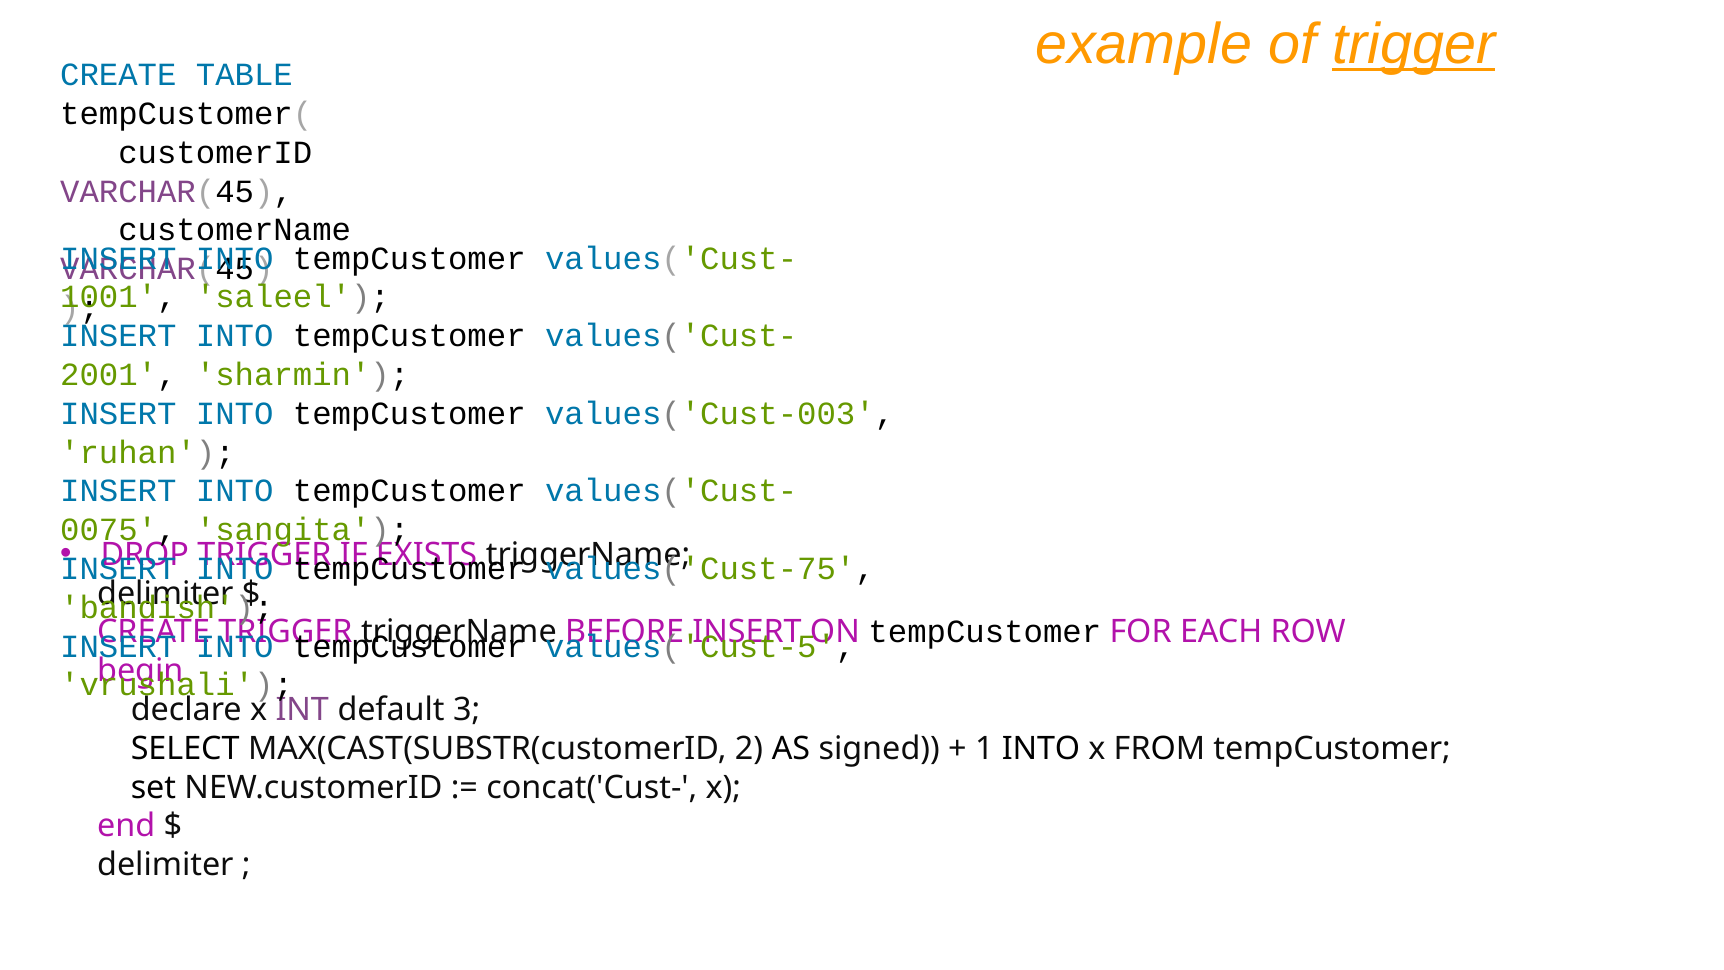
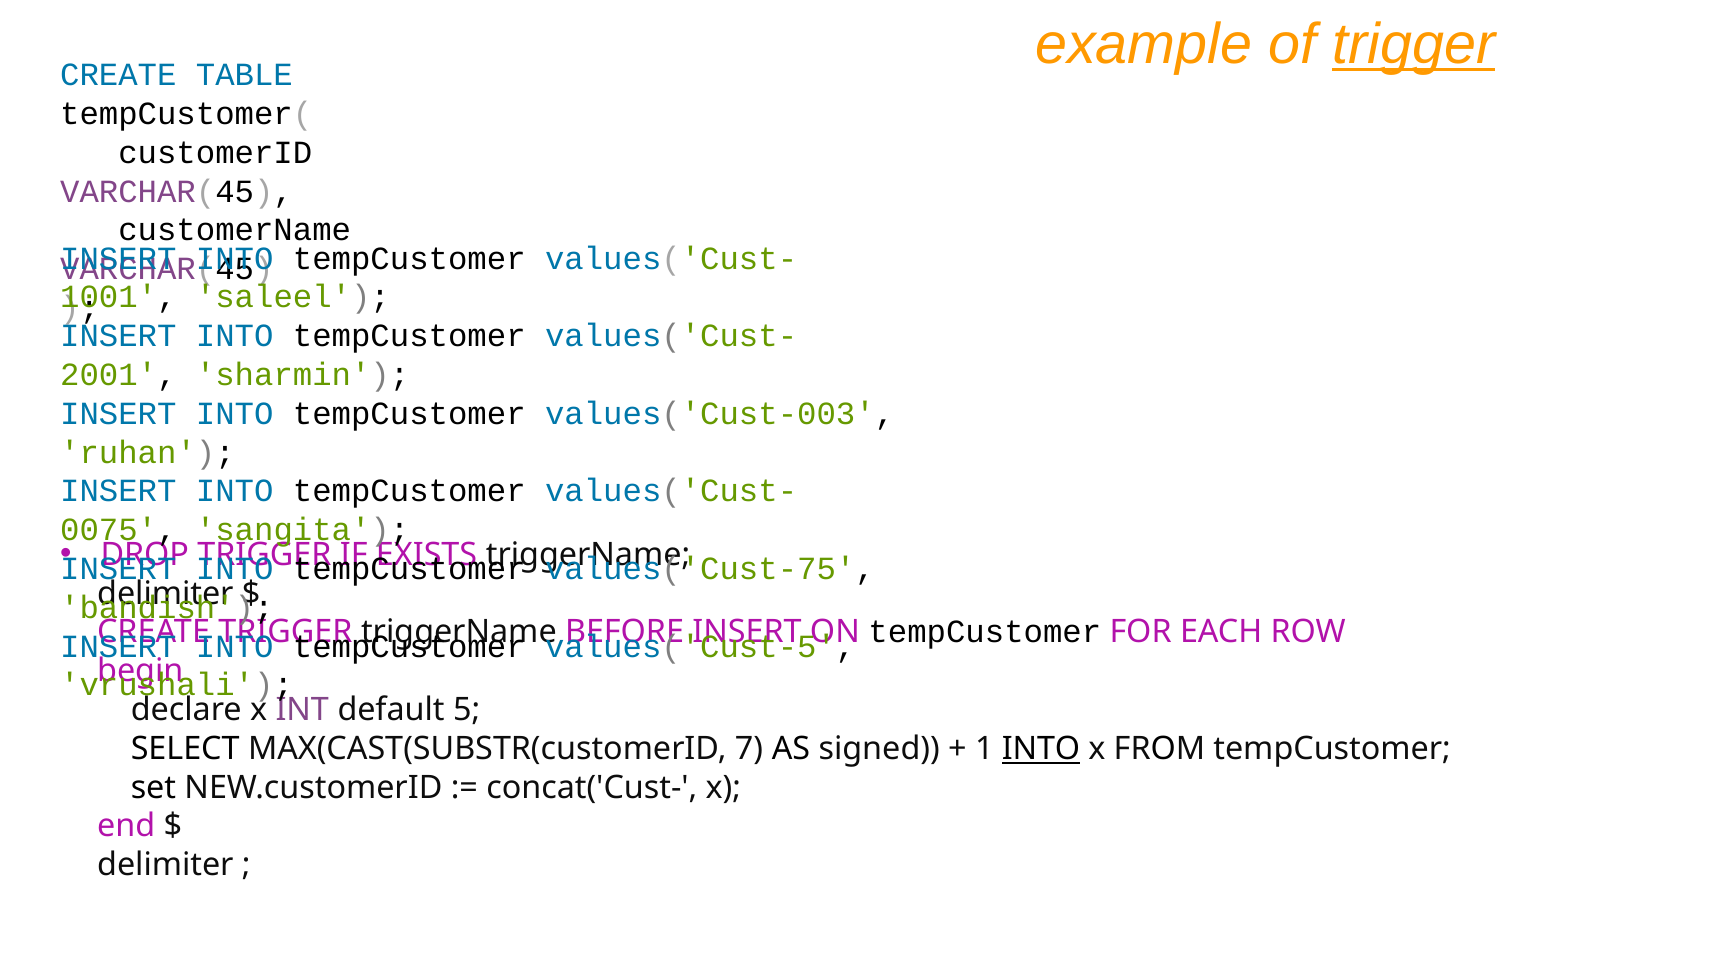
3: 3 -> 5
2: 2 -> 7
INTO at (1041, 748) underline: none -> present
